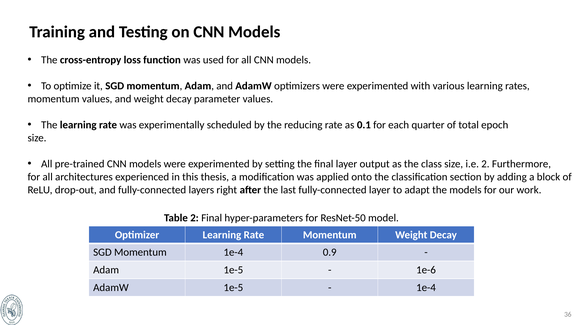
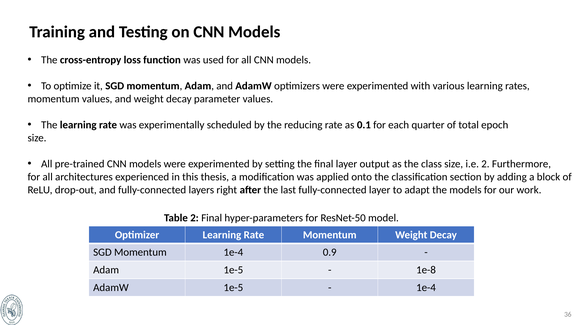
1e-6: 1e-6 -> 1e-8
